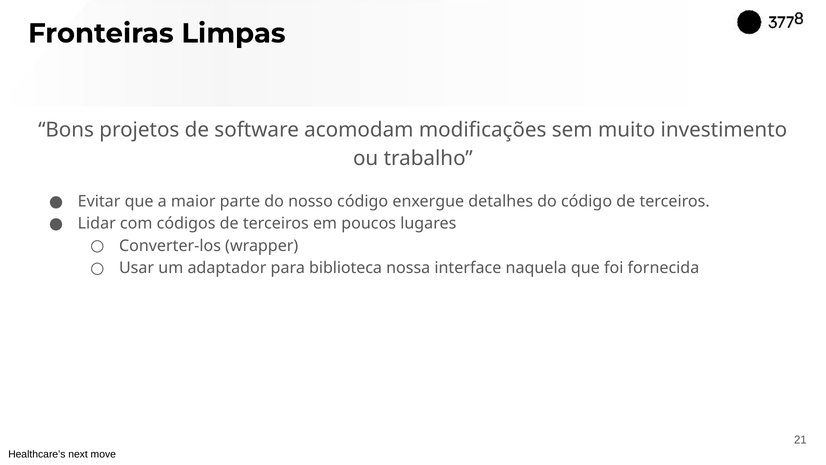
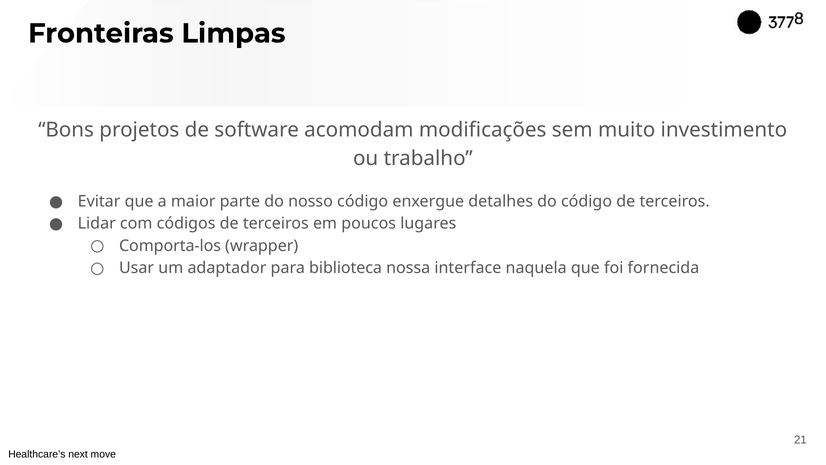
Converter-los: Converter-los -> Comporta-los
